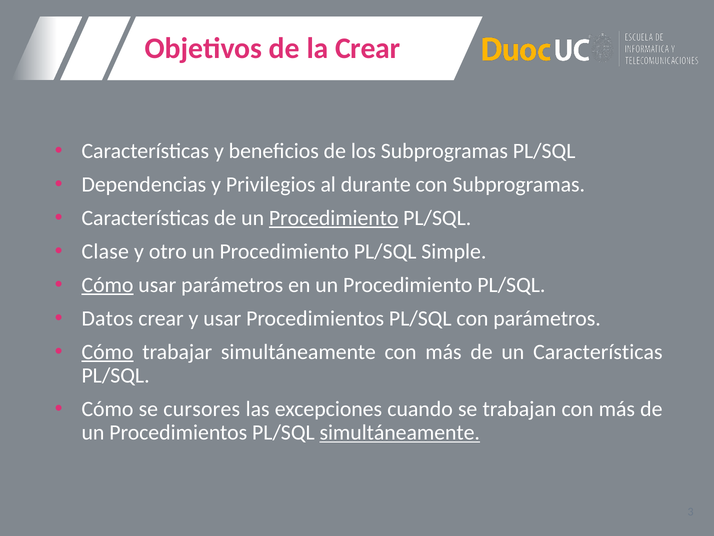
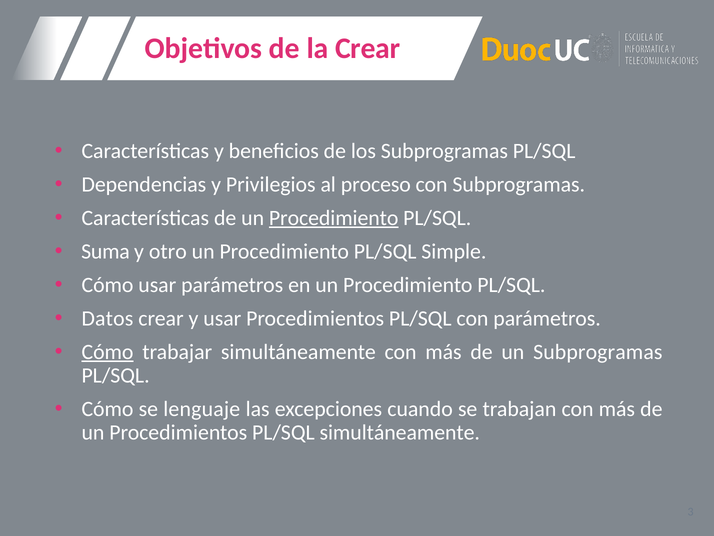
durante: durante -> proceso
Clase: Clase -> Suma
Cómo at (108, 285) underline: present -> none
un Características: Características -> Subprogramas
cursores: cursores -> lenguaje
simultáneamente at (400, 432) underline: present -> none
